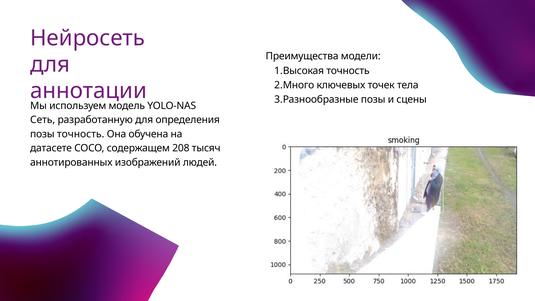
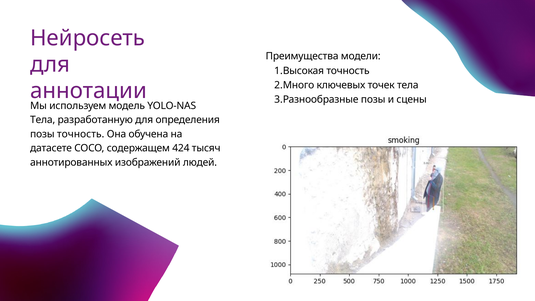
Сеть at (43, 120): Сеть -> Тела
208: 208 -> 424
